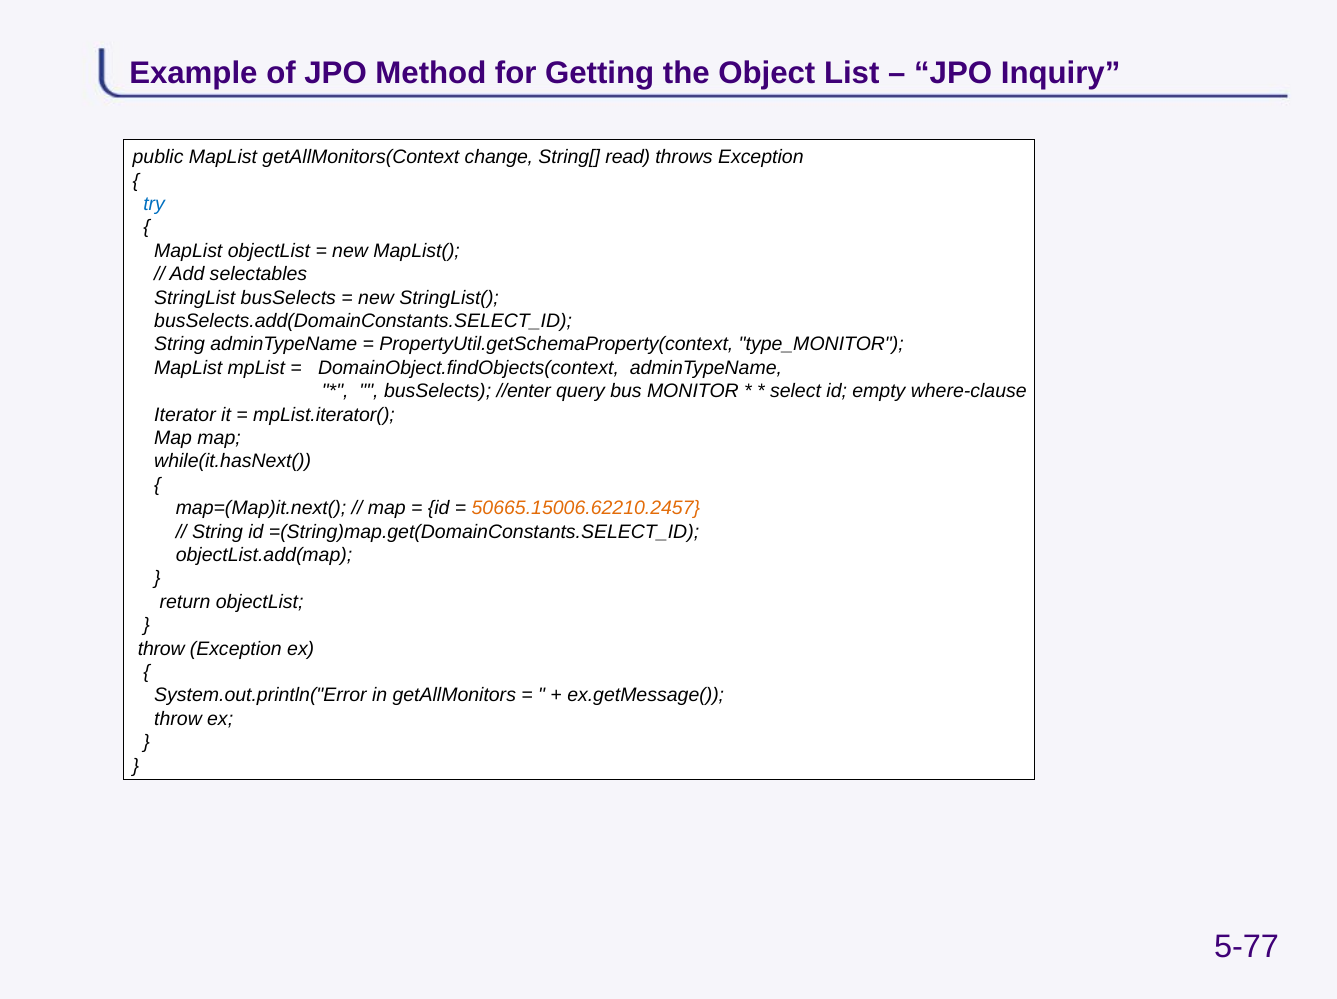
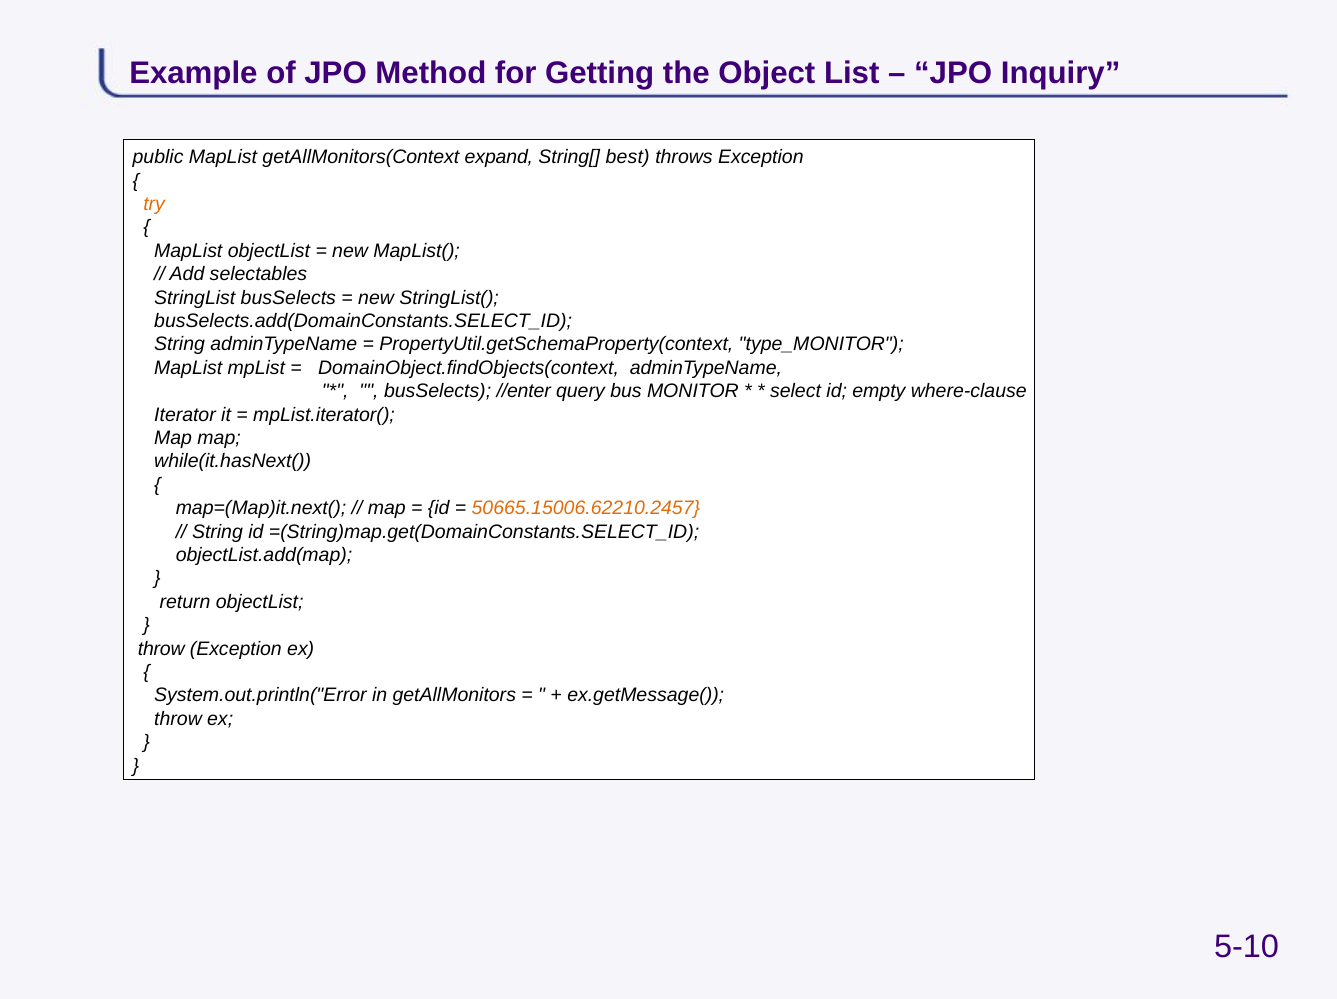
change: change -> expand
read: read -> best
try colour: blue -> orange
5-77: 5-77 -> 5-10
